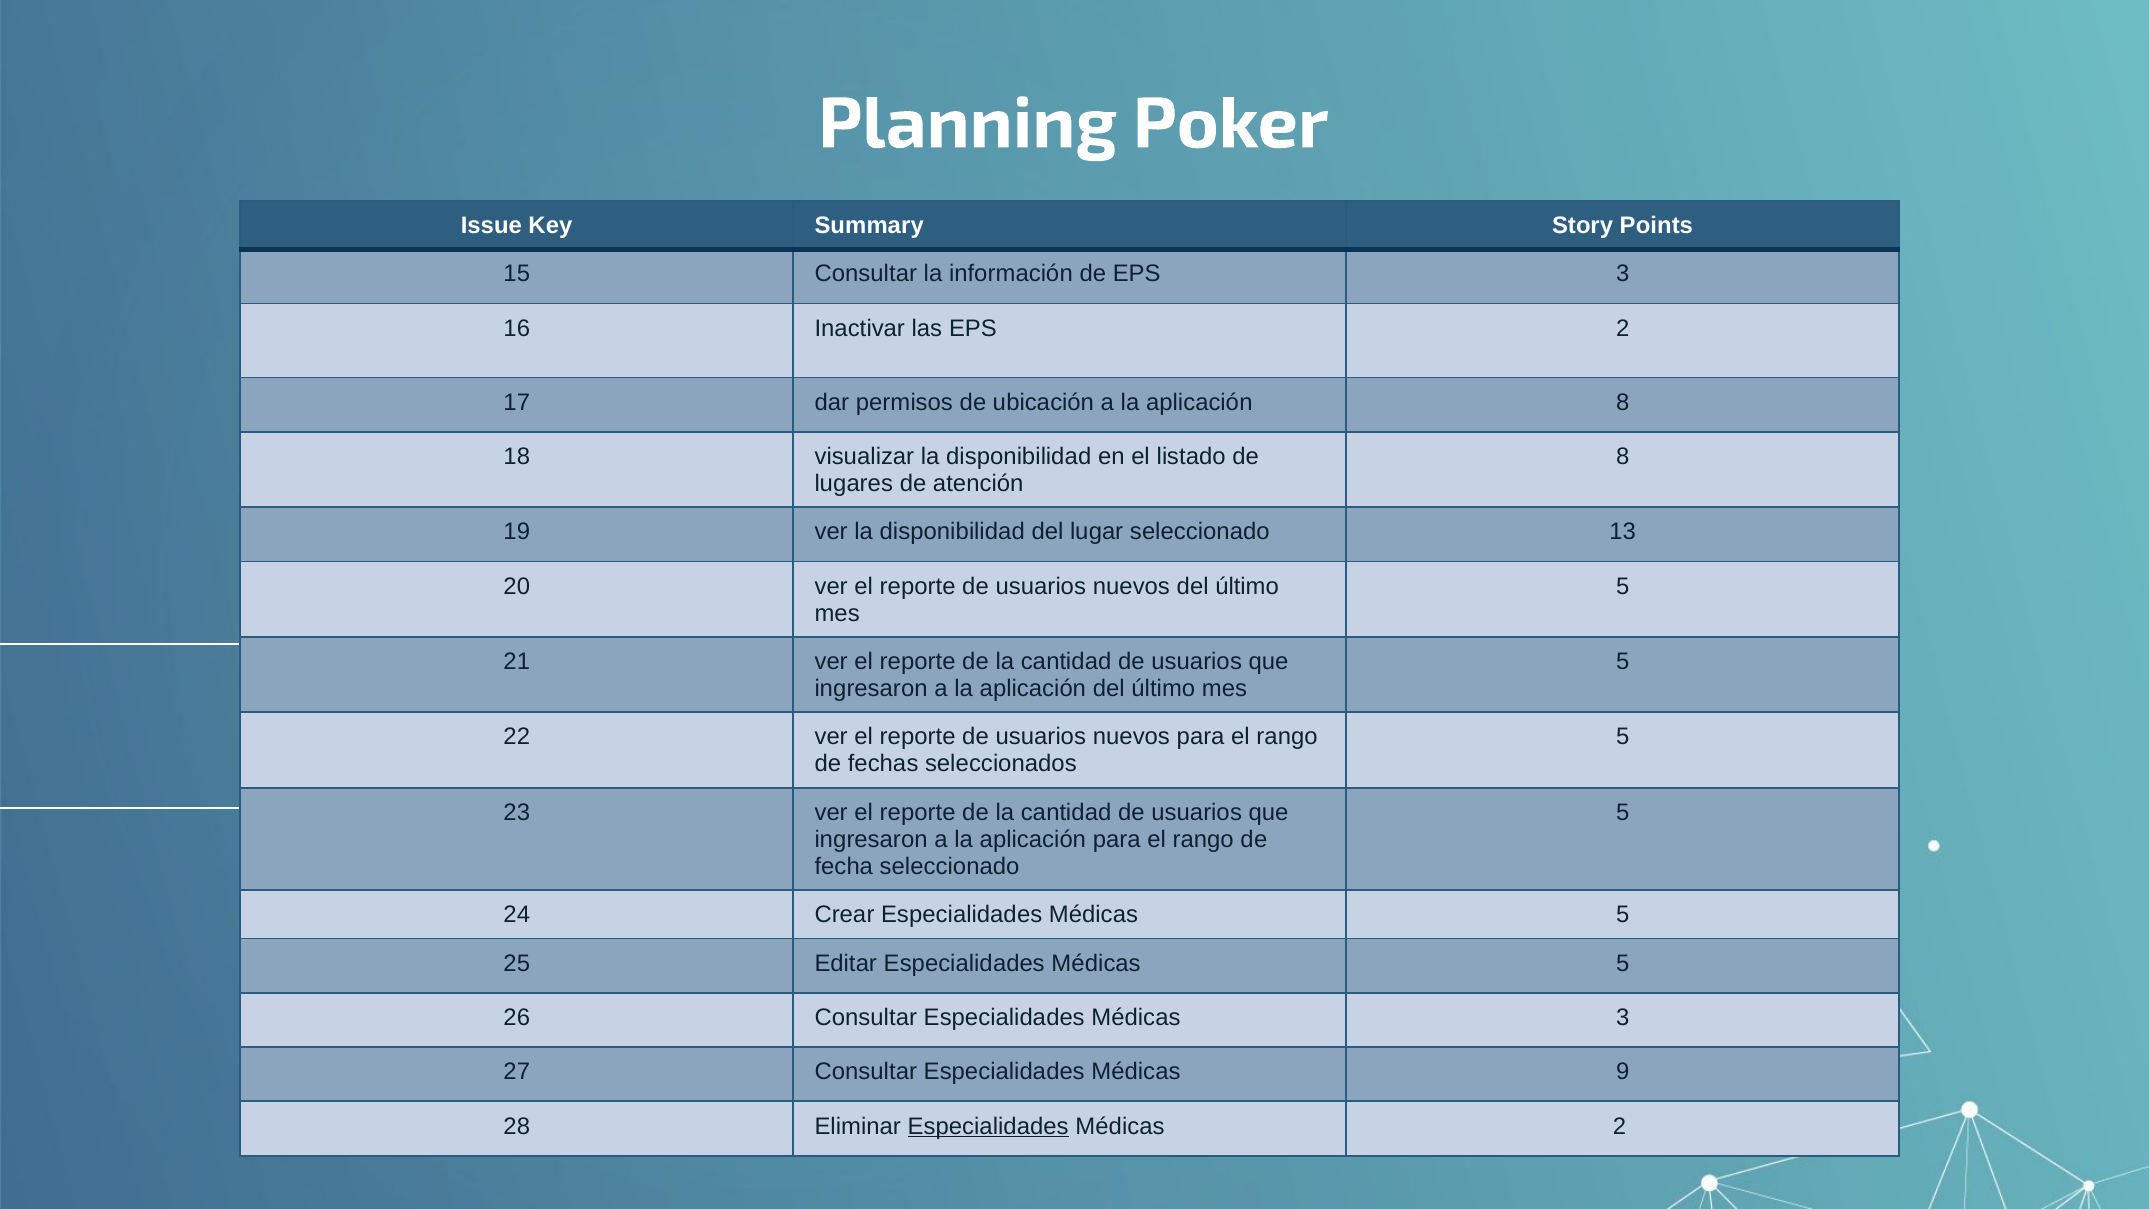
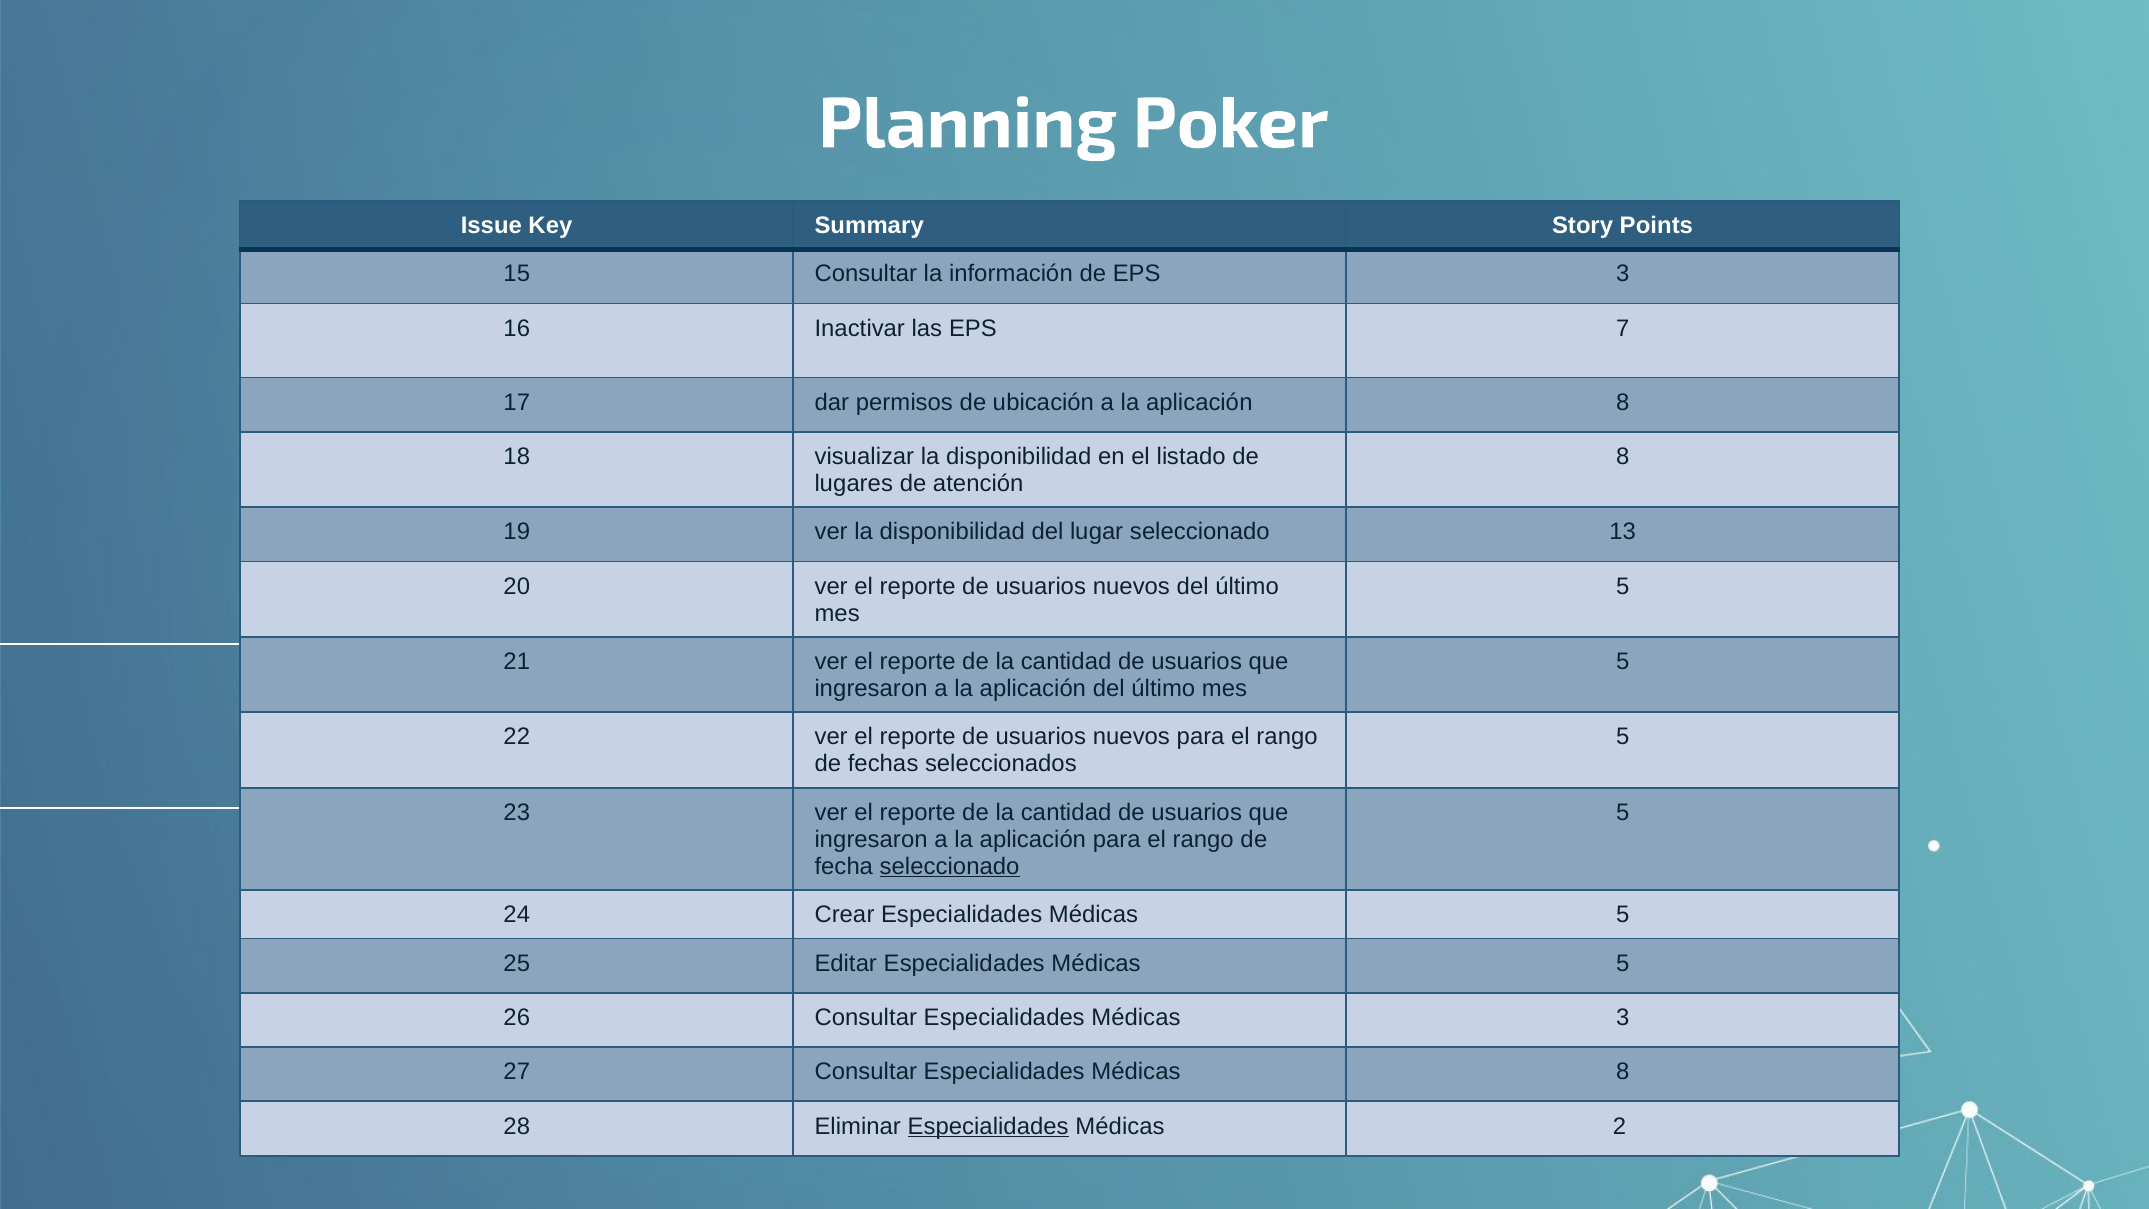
EPS 2: 2 -> 7
seleccionado at (950, 866) underline: none -> present
Médicas 9: 9 -> 8
